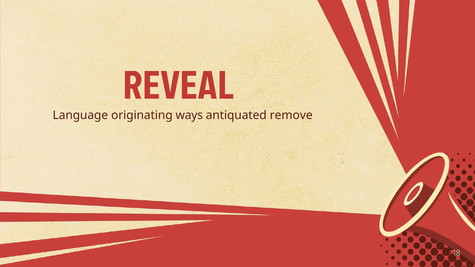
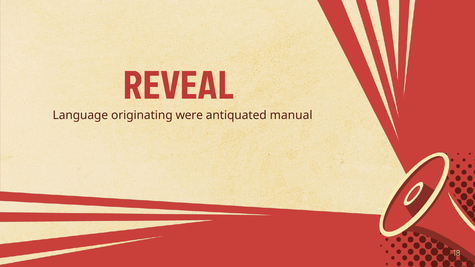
ways: ways -> were
remove: remove -> manual
